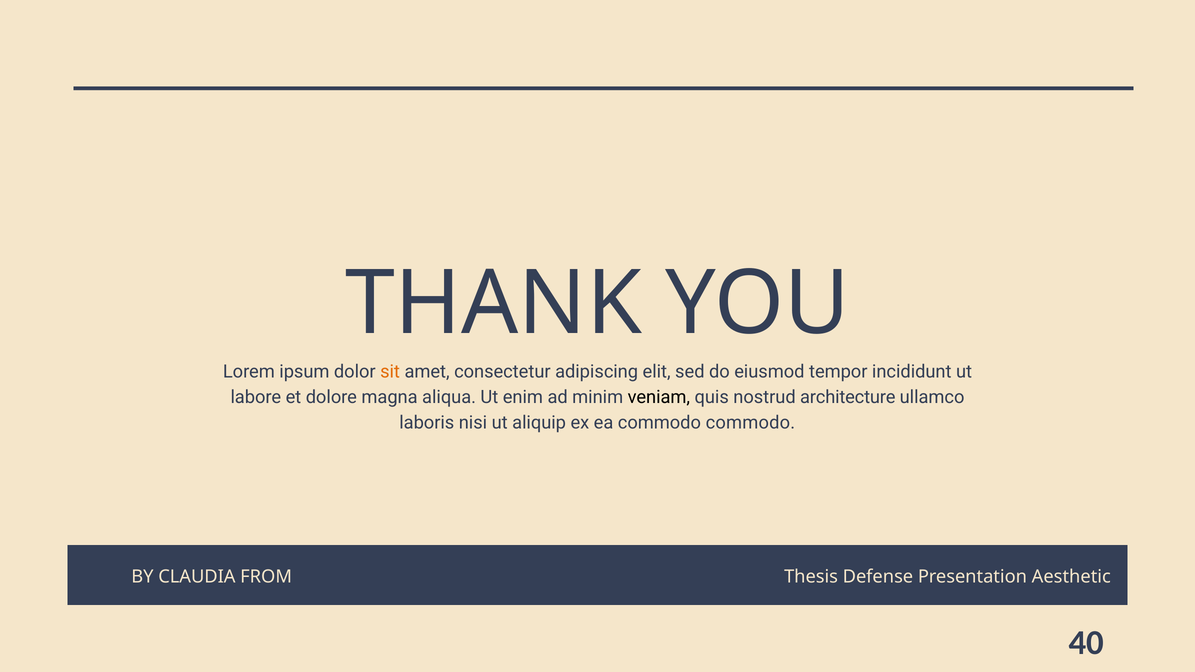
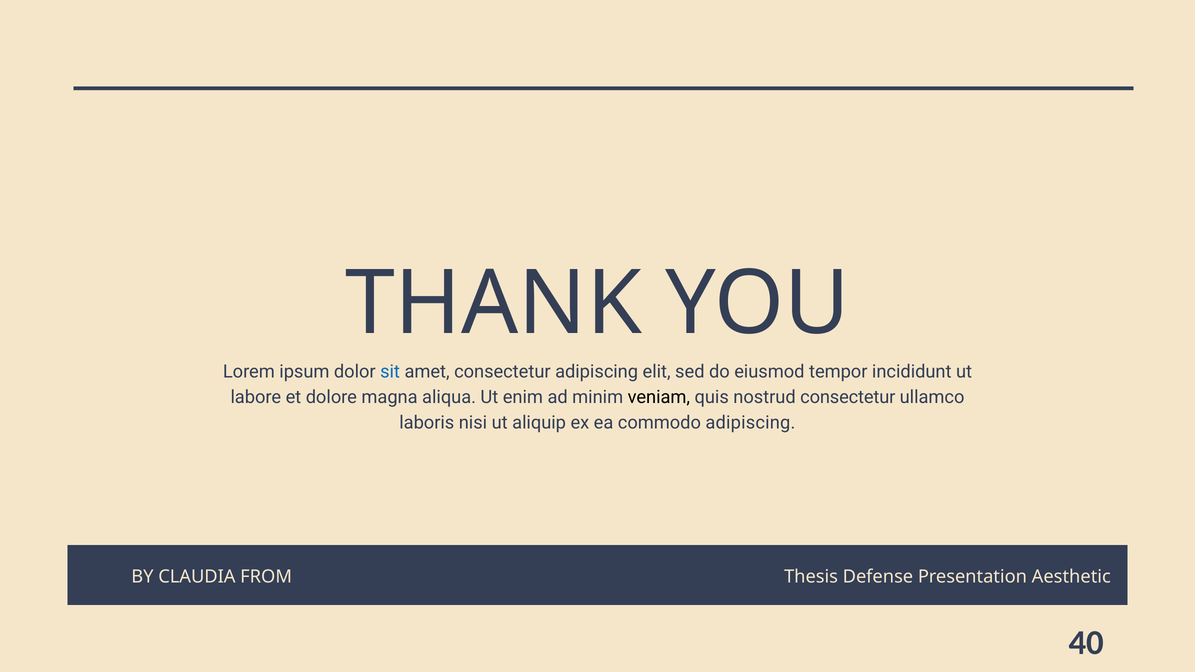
sit colour: orange -> blue
nostrud architecture: architecture -> consectetur
commodo commodo: commodo -> adipiscing
